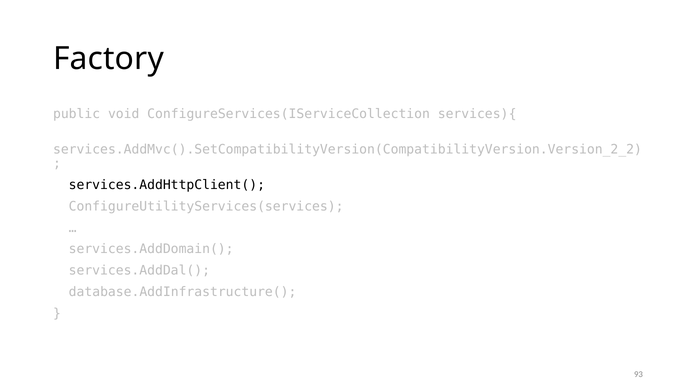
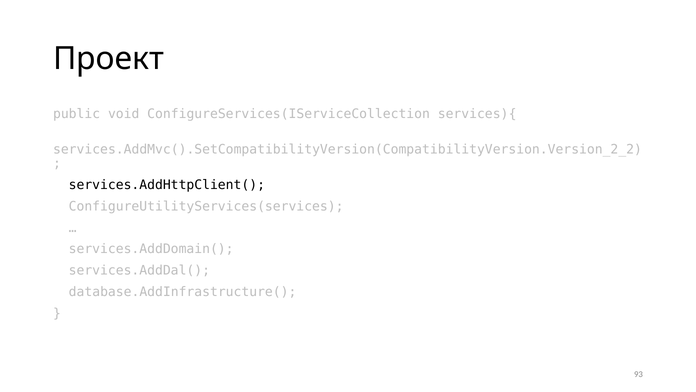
Factory: Factory -> Проект
